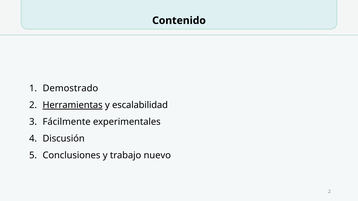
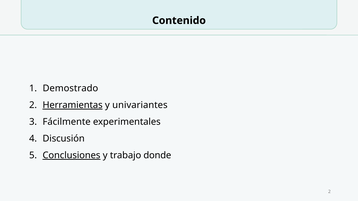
escalabilidad: escalabilidad -> univariantes
Conclusiones underline: none -> present
nuevo: nuevo -> donde
